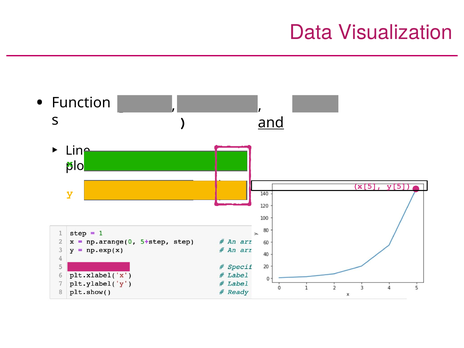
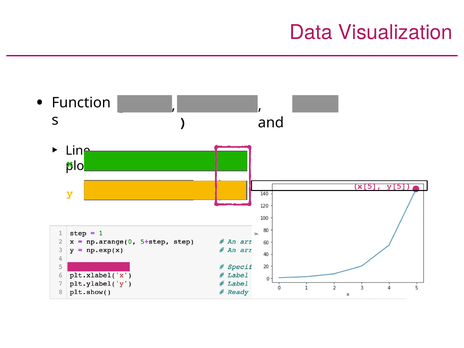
and underline: present -> none
